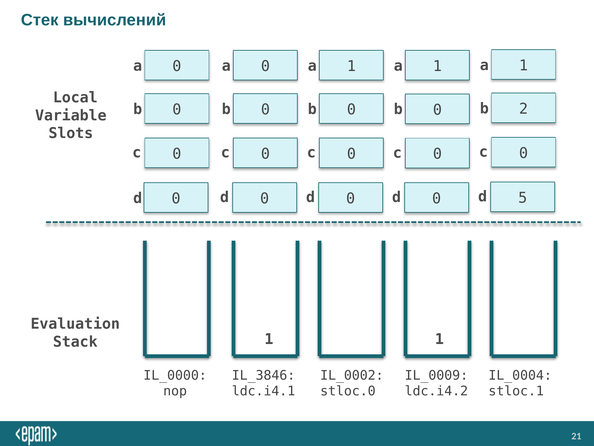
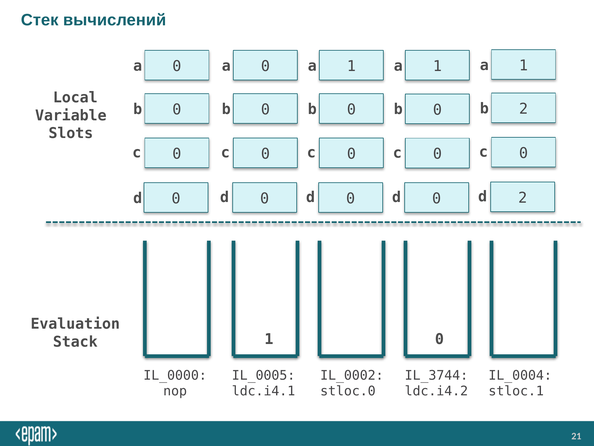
d 5: 5 -> 2
1 1: 1 -> 0
IL_3846: IL_3846 -> IL_0005
IL_0009: IL_0009 -> IL_3744
